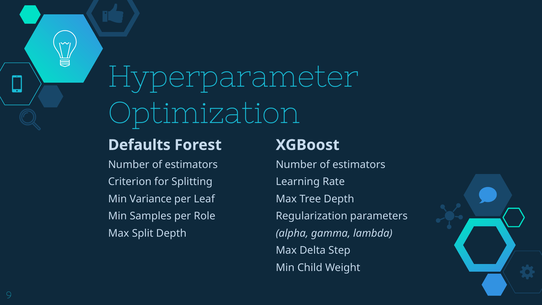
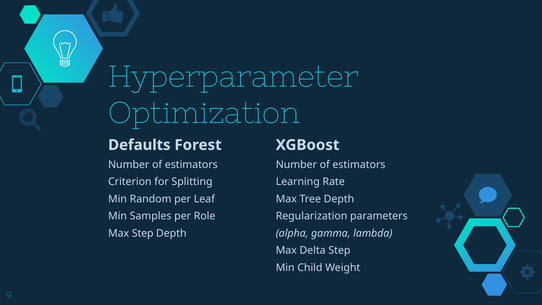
Variance: Variance -> Random
Max Split: Split -> Step
